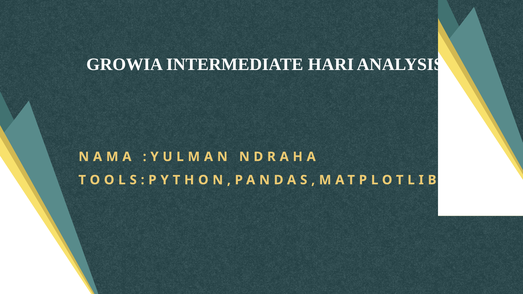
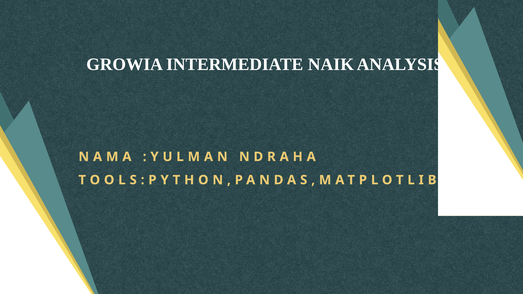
HARI: HARI -> NAIK
